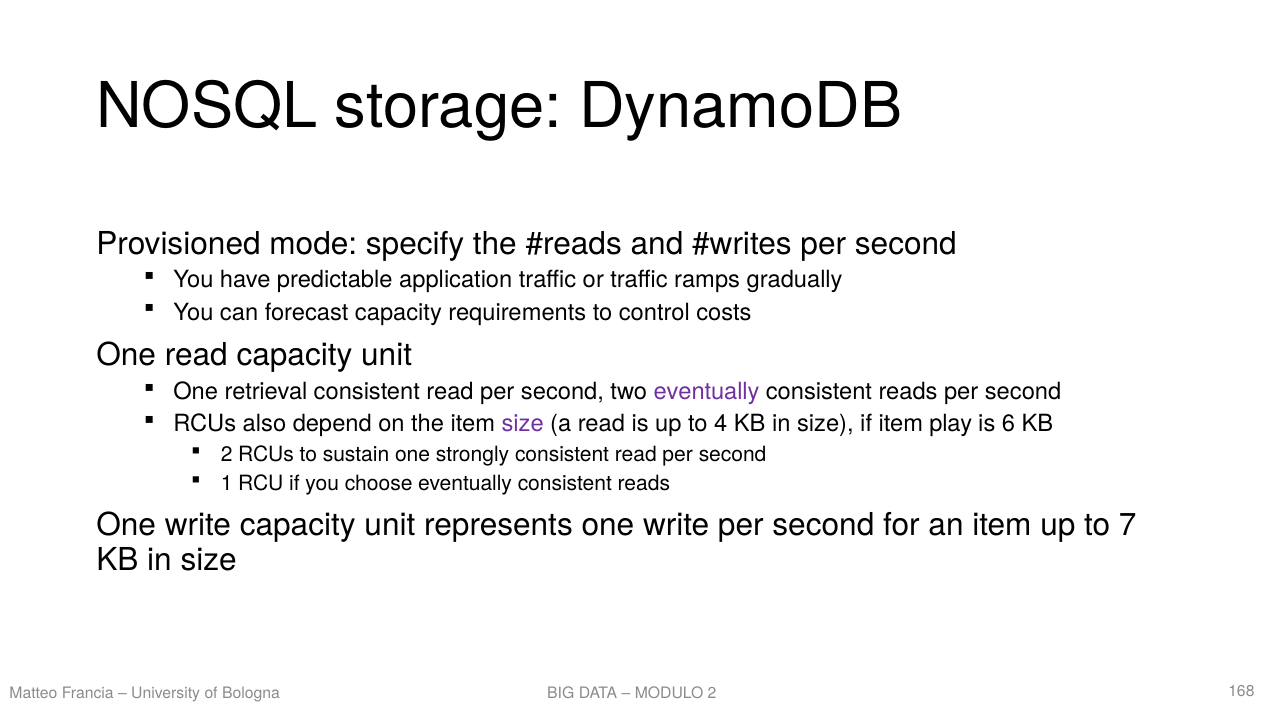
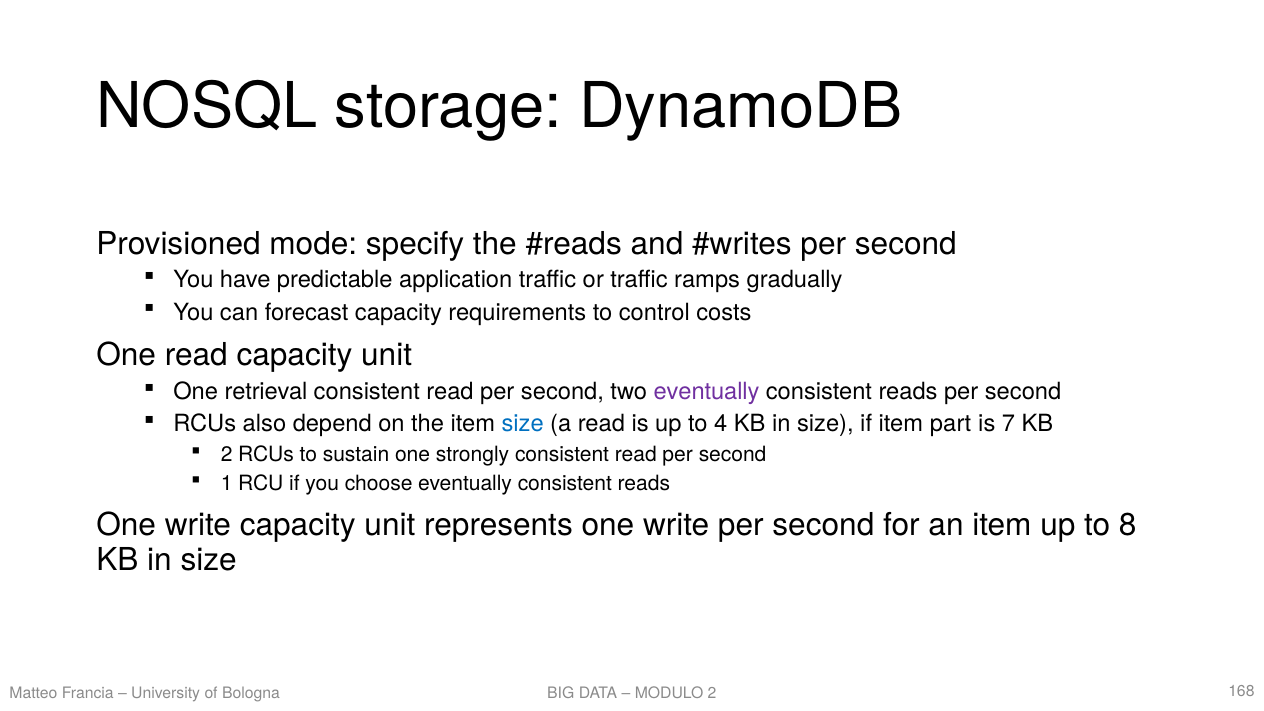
size at (523, 424) colour: purple -> blue
play: play -> part
6: 6 -> 7
7: 7 -> 8
